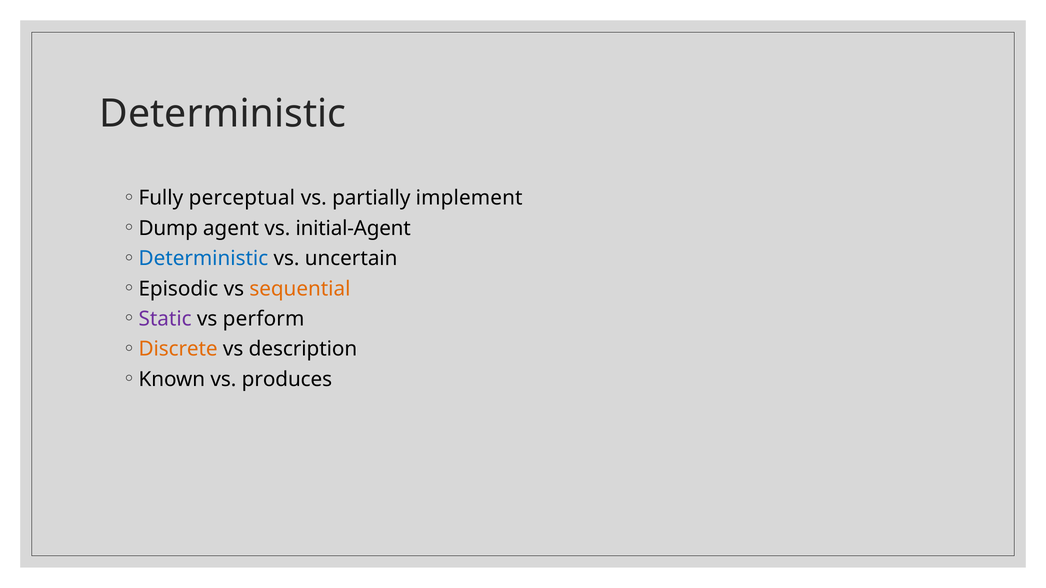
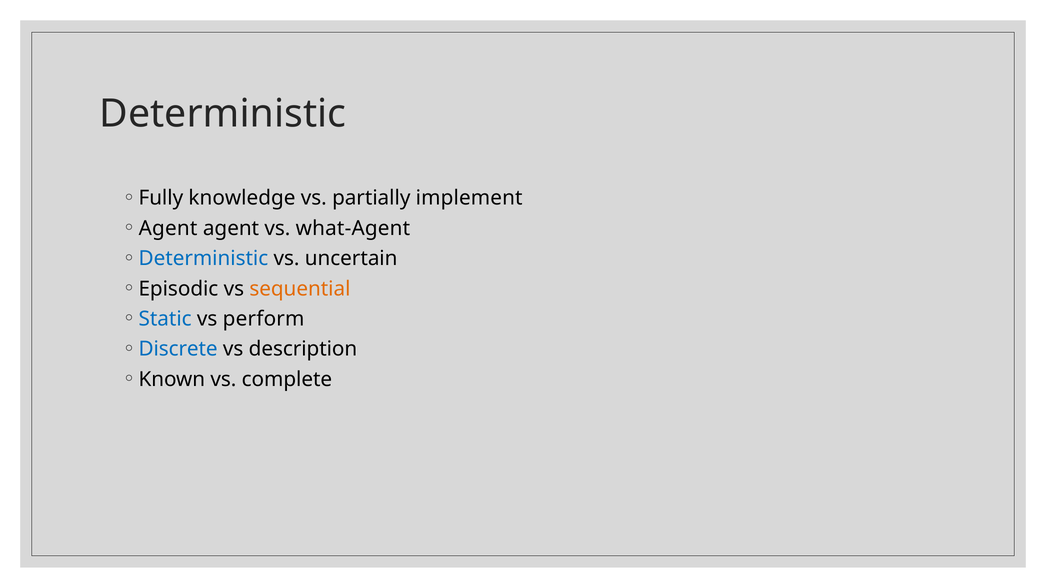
perceptual: perceptual -> knowledge
Dump at (168, 228): Dump -> Agent
initial-Agent: initial-Agent -> what-Agent
Static colour: purple -> blue
Discrete colour: orange -> blue
produces: produces -> complete
